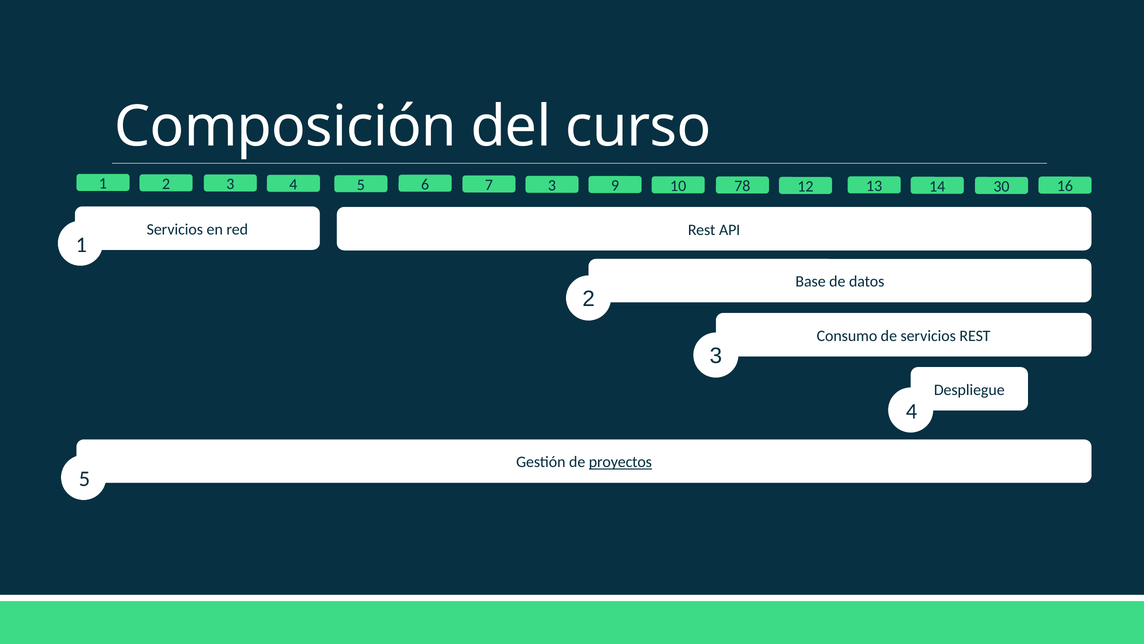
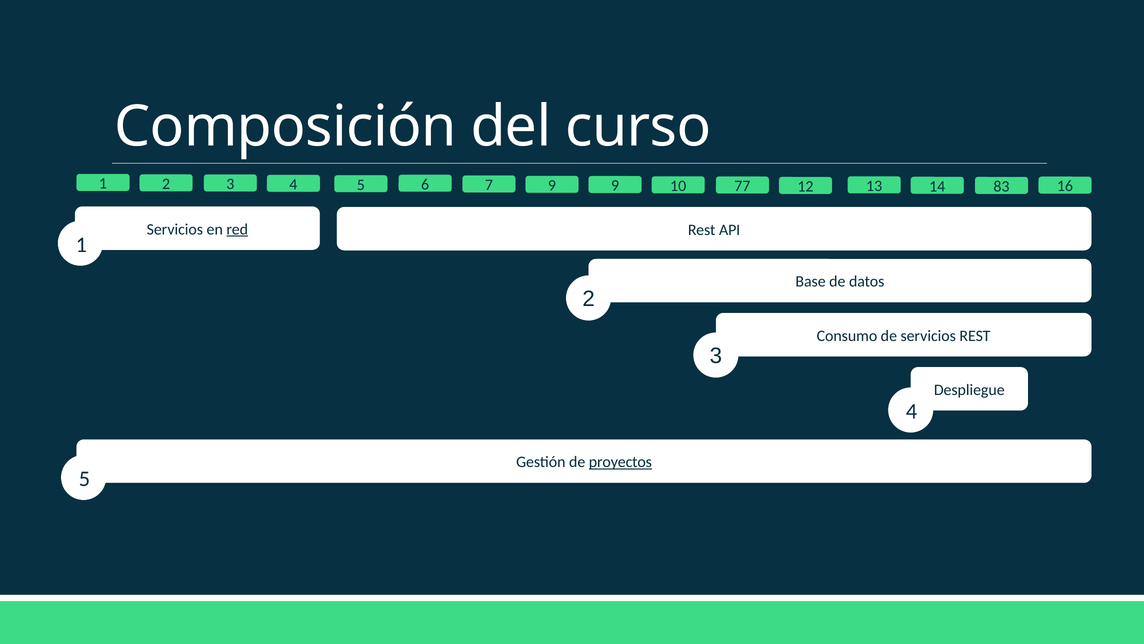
7 3: 3 -> 9
78: 78 -> 77
30: 30 -> 83
red underline: none -> present
